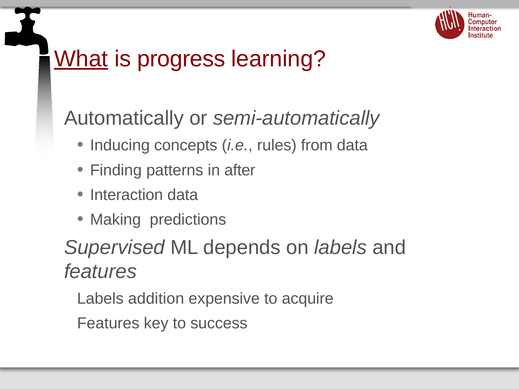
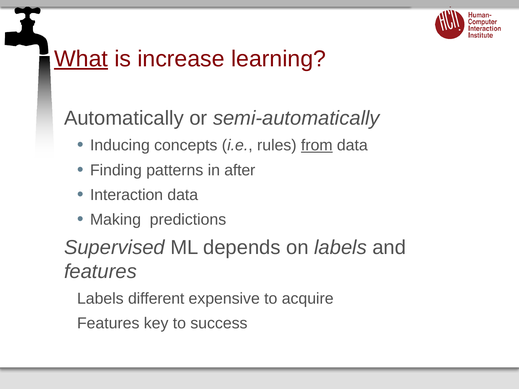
progress: progress -> increase
from underline: none -> present
addition: addition -> different
